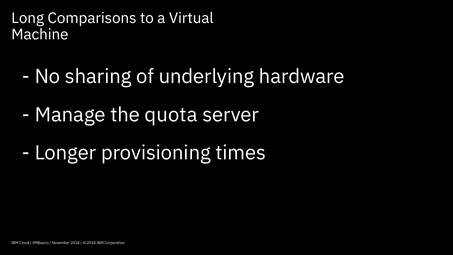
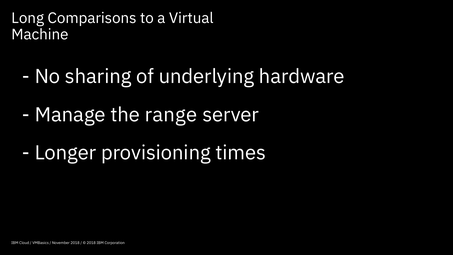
quota: quota -> range
